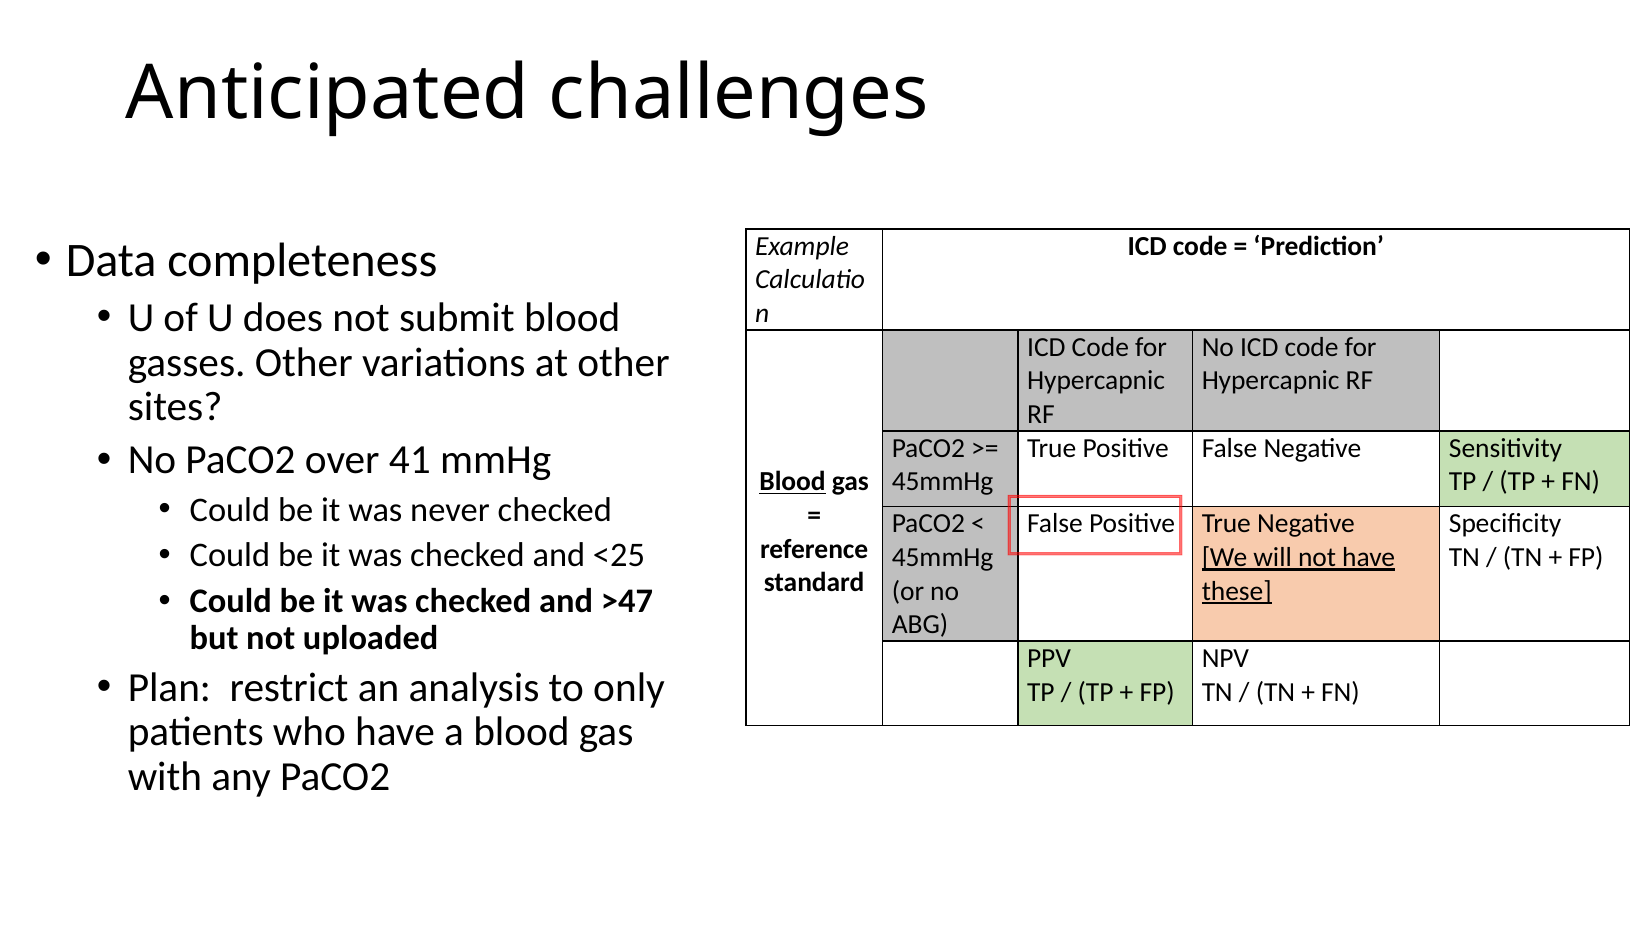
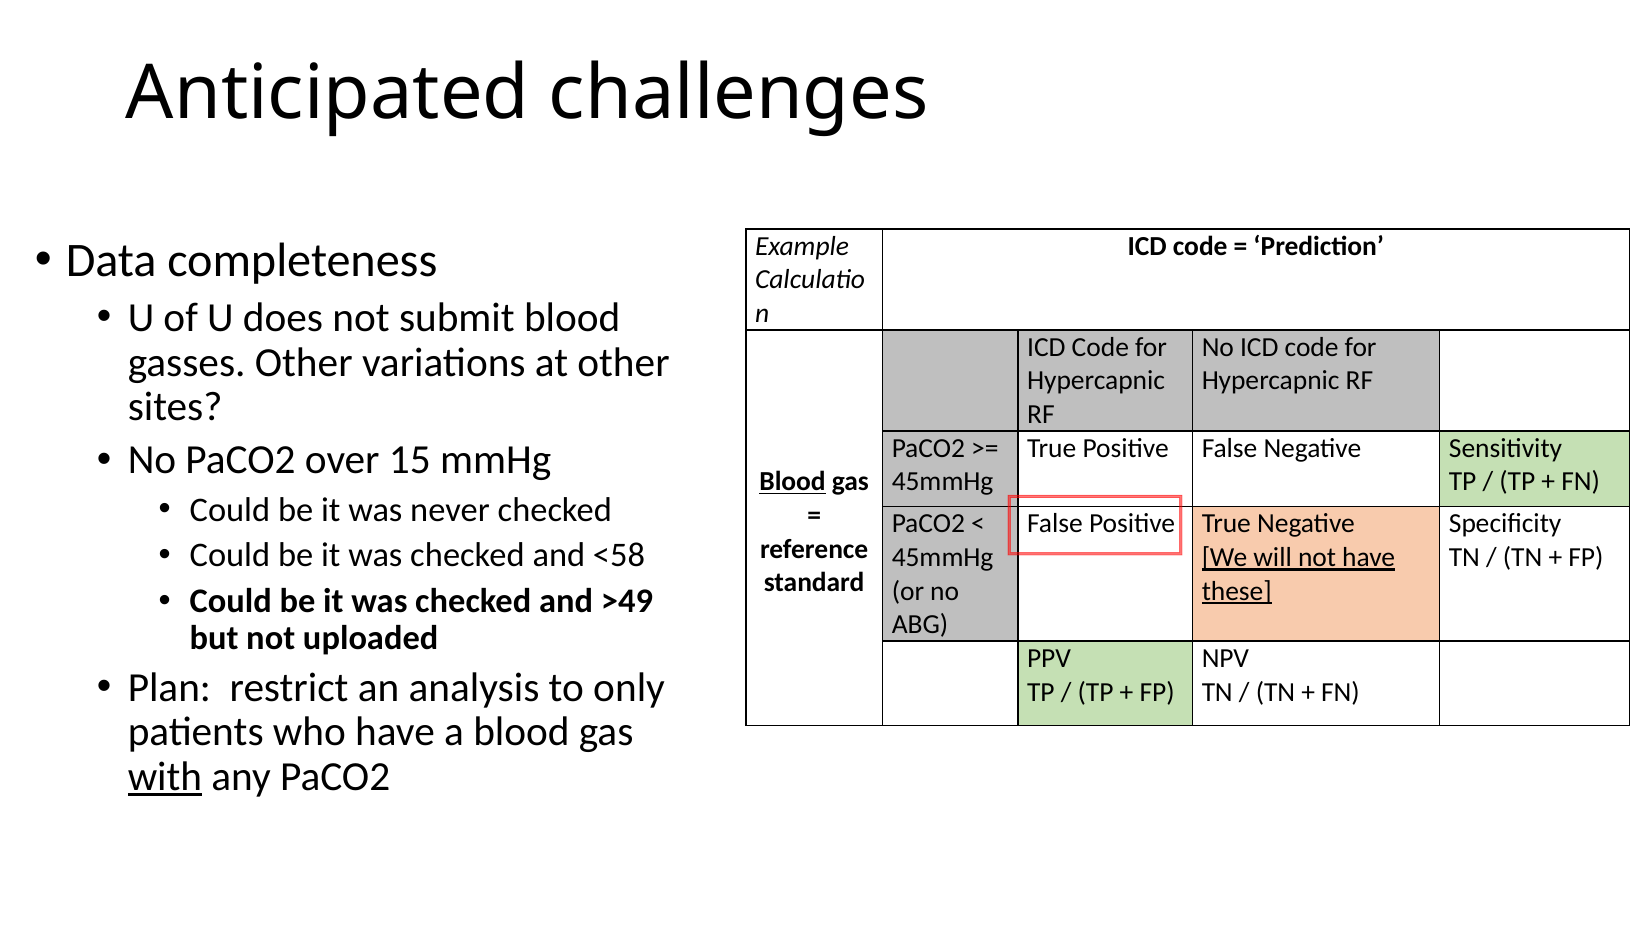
41: 41 -> 15
<25: <25 -> <58
>47: >47 -> >49
with underline: none -> present
